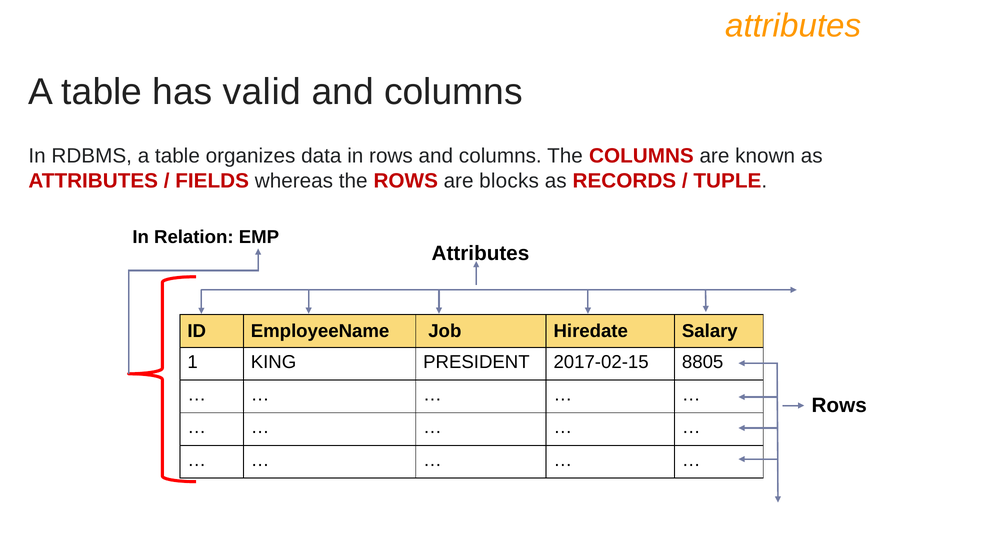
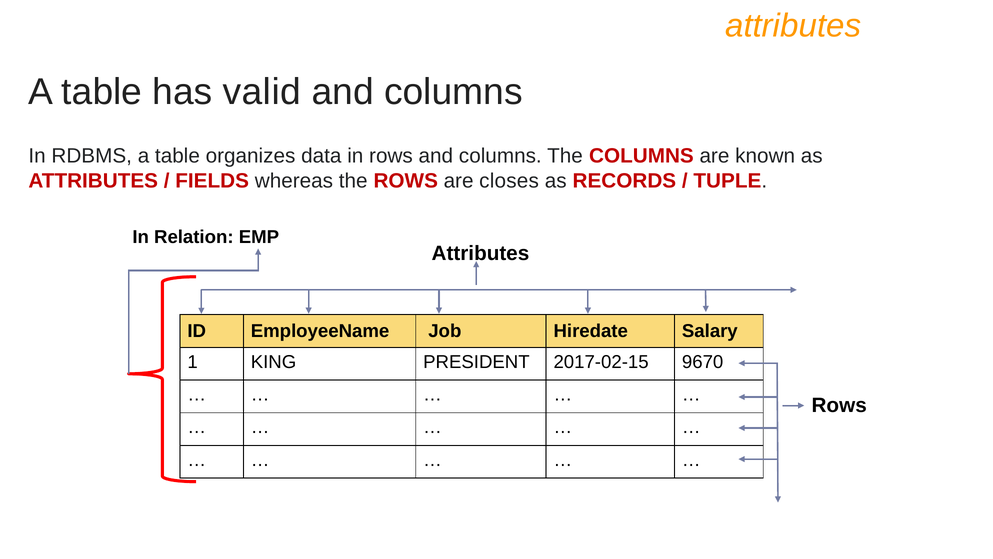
blocks: blocks -> closes
8805: 8805 -> 9670
